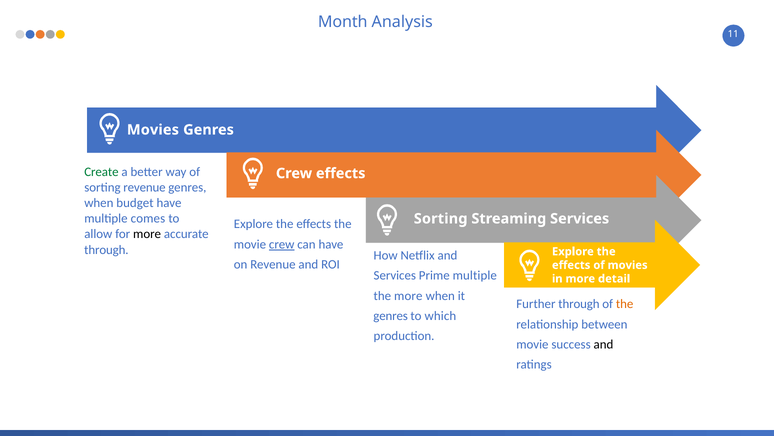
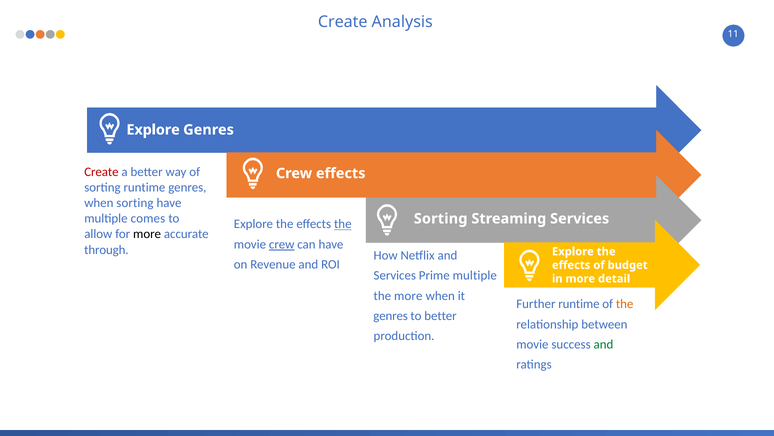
Month at (343, 22): Month -> Create
Movies at (153, 130): Movies -> Explore
Create at (101, 172) colour: green -> red
sorting revenue: revenue -> runtime
when budget: budget -> sorting
the at (343, 224) underline: none -> present
of movies: movies -> budget
Further through: through -> runtime
to which: which -> better
and at (603, 344) colour: black -> green
